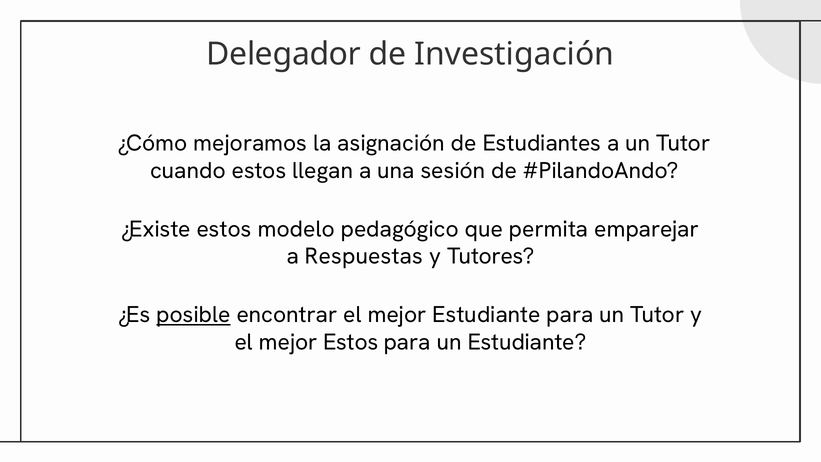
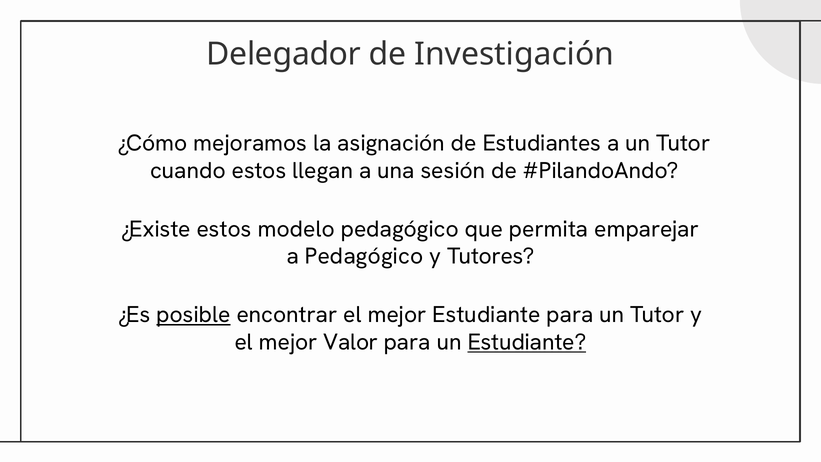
a Respuestas: Respuestas -> Pedagógico
mejor Estos: Estos -> Valor
Estudiante at (527, 342) underline: none -> present
